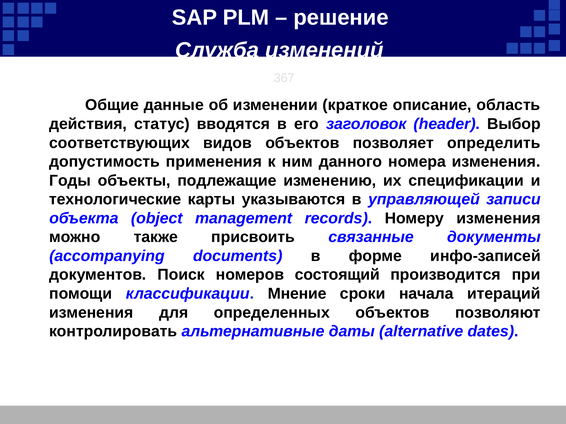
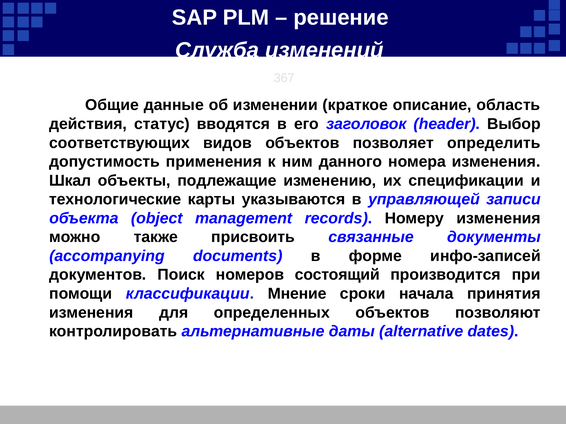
Годы: Годы -> Шкал
итераций: итераций -> принятия
